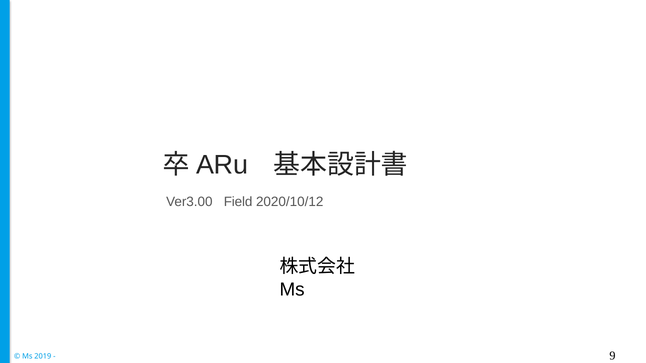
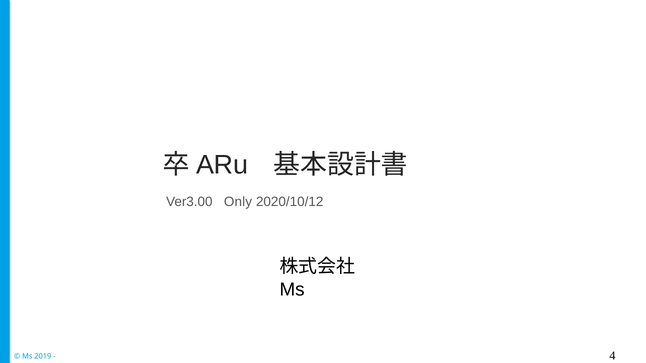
Field: Field -> Only
9: 9 -> 4
